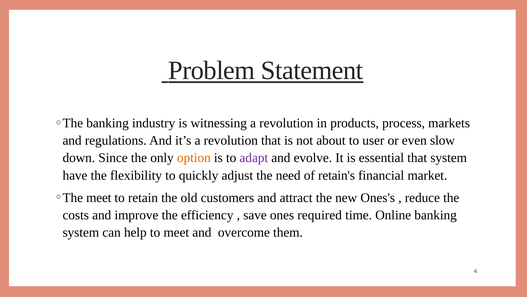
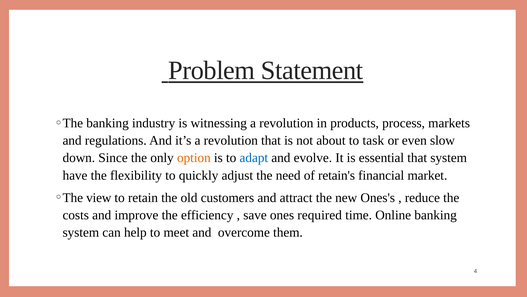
user: user -> task
adapt colour: purple -> blue
meet at (99, 197): meet -> view
